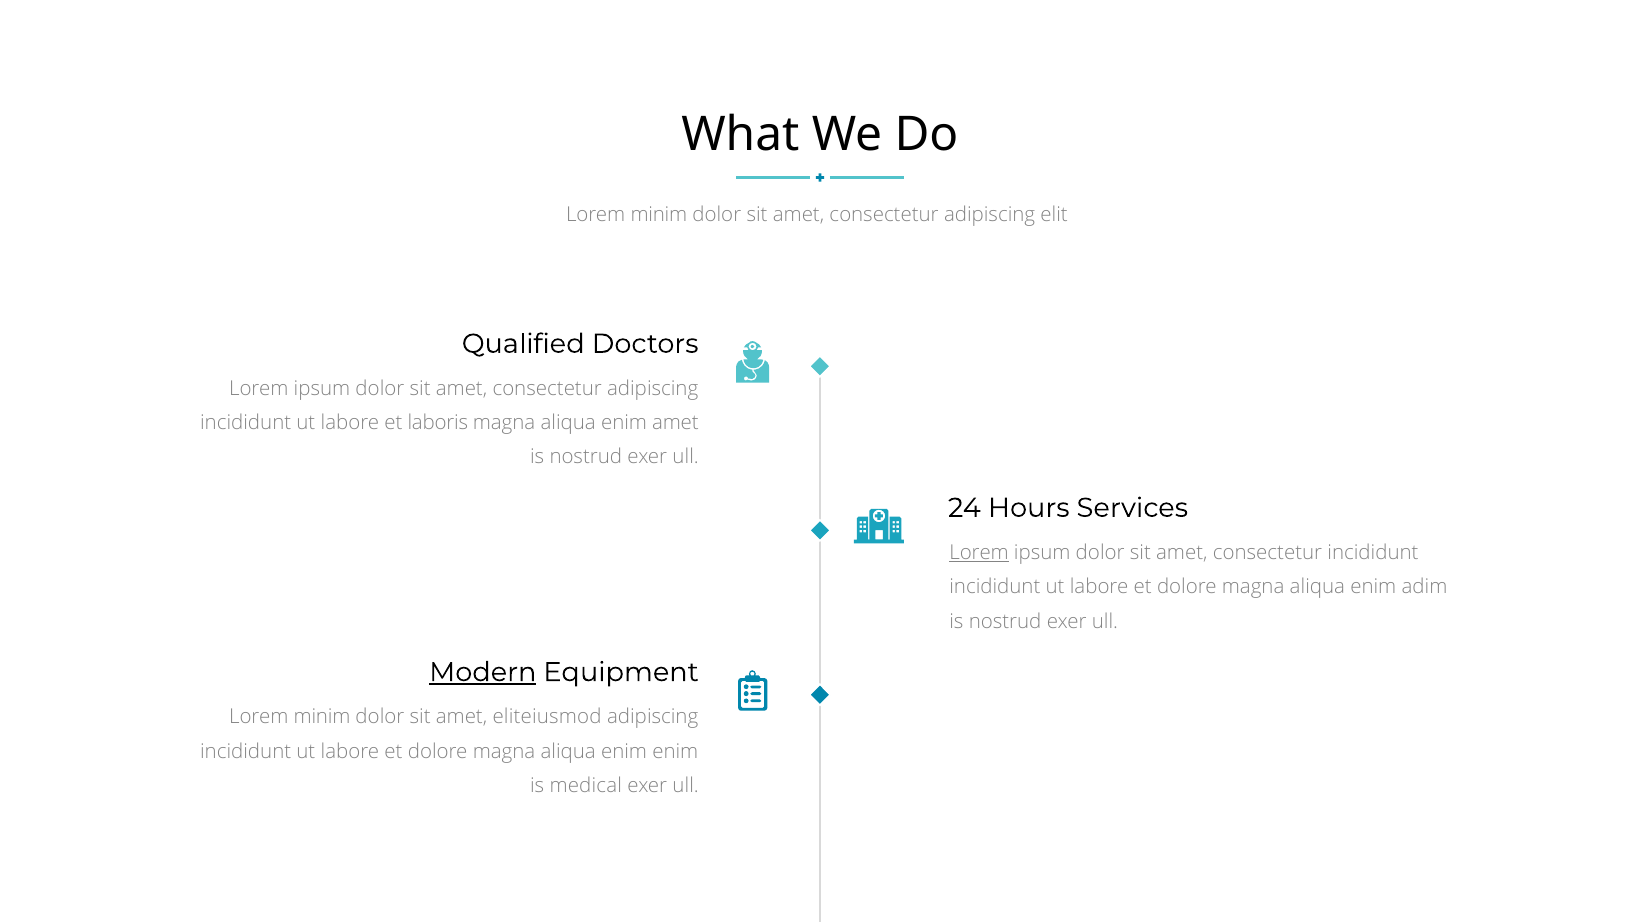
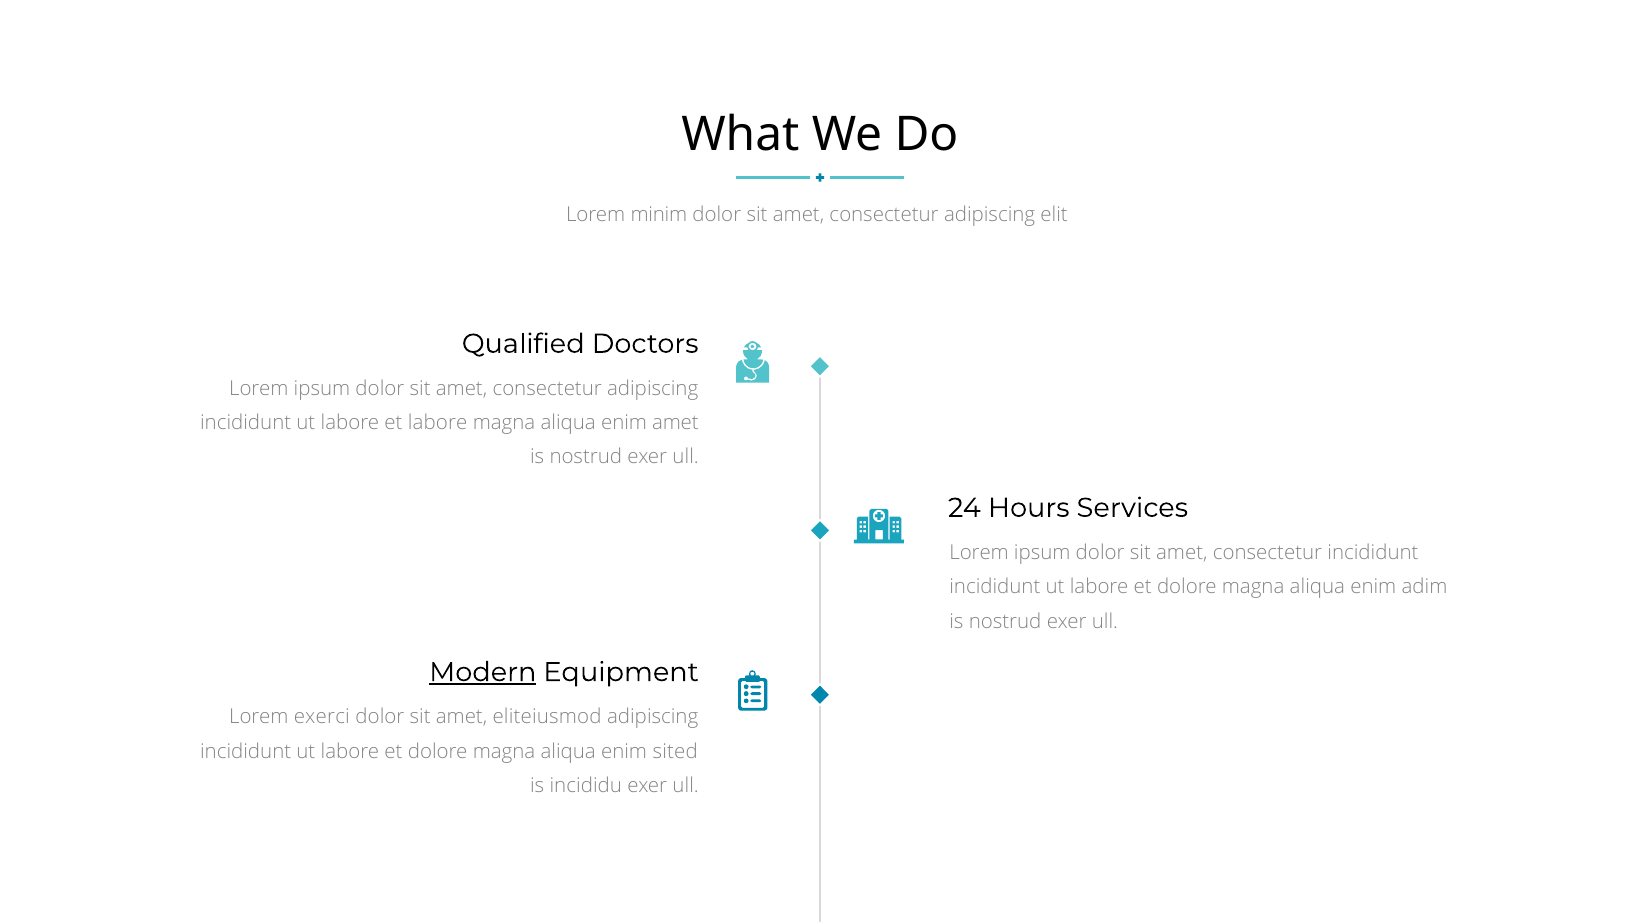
et laboris: laboris -> labore
Lorem at (979, 553) underline: present -> none
minim at (322, 717): minim -> exerci
enim enim: enim -> sited
medical: medical -> incididu
